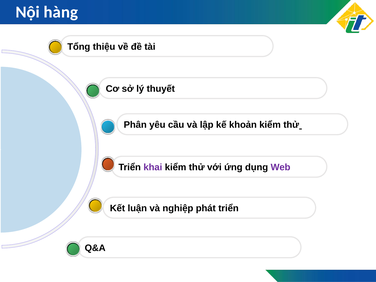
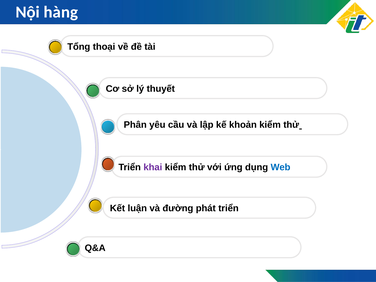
thiệu: thiệu -> thoại
Web colour: purple -> blue
nghiệp: nghiệp -> đường
